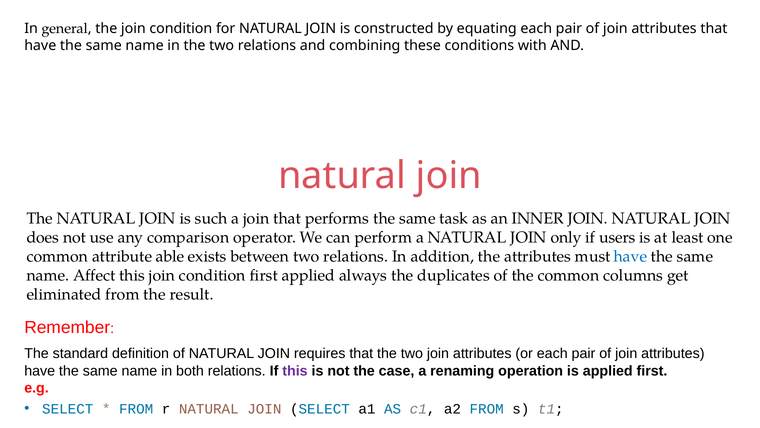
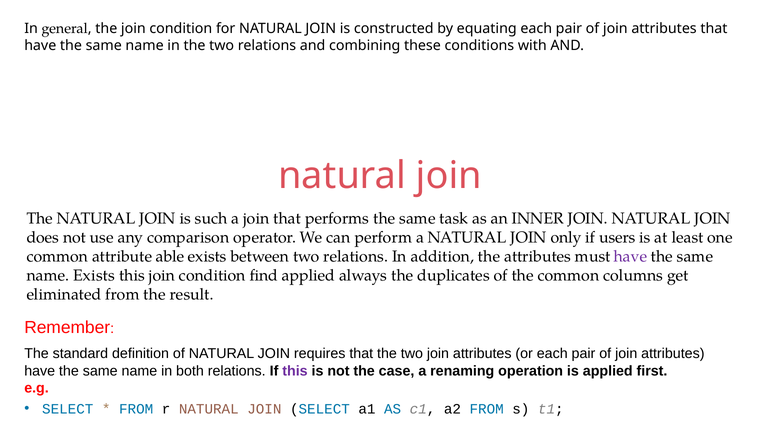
have at (631, 256) colour: blue -> purple
name Affect: Affect -> Exists
condition first: first -> find
